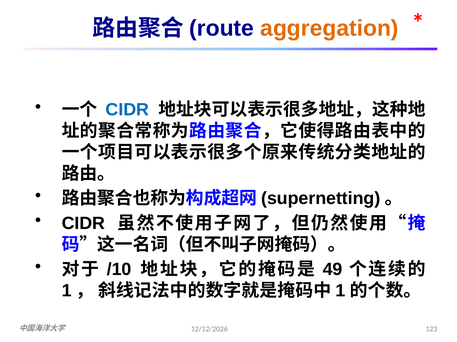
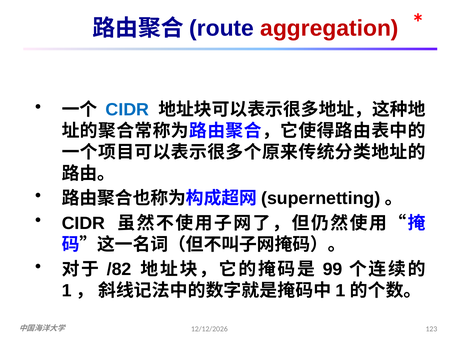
aggregation colour: orange -> red
/10: /10 -> /82
49: 49 -> 99
